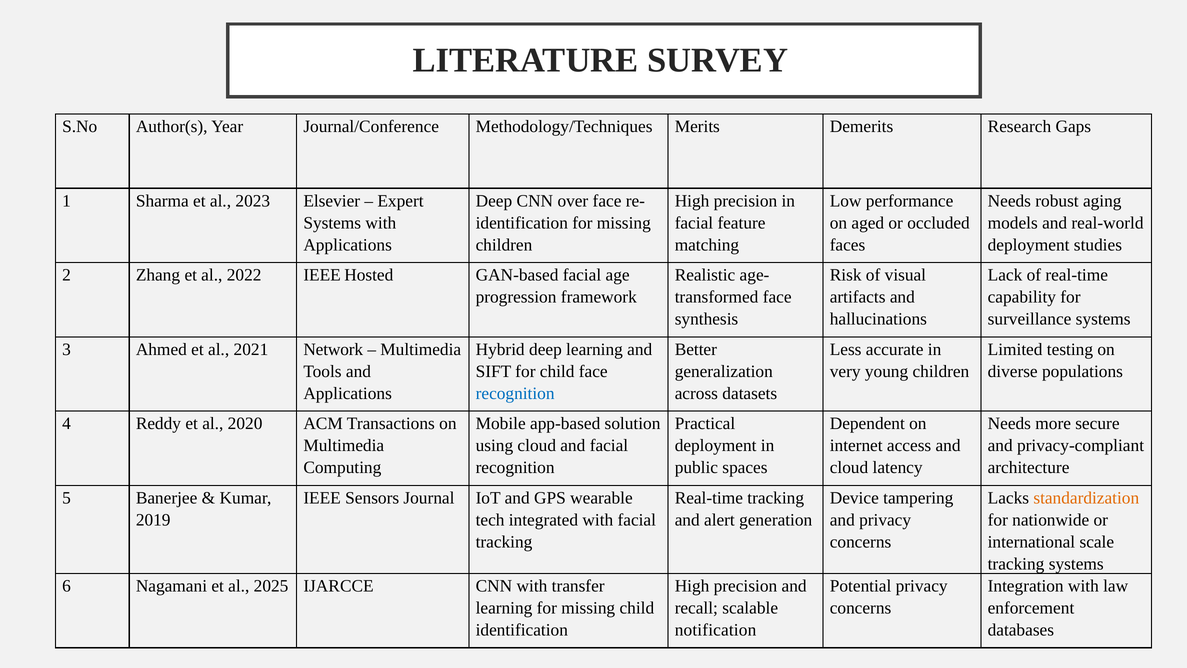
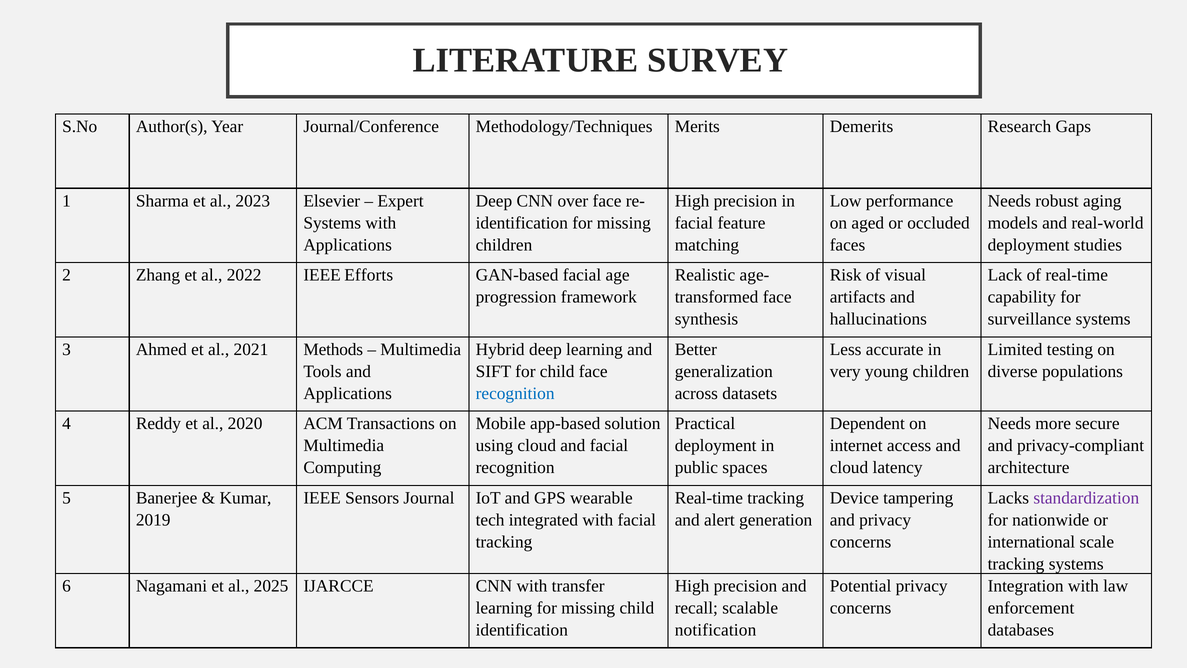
Hosted: Hosted -> Efforts
Network: Network -> Methods
standardization colour: orange -> purple
